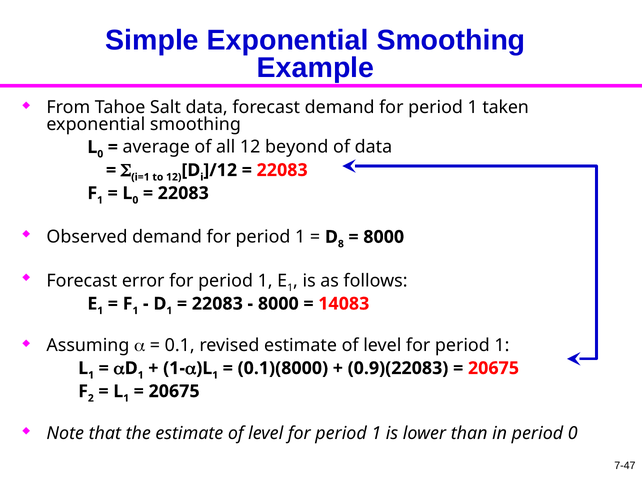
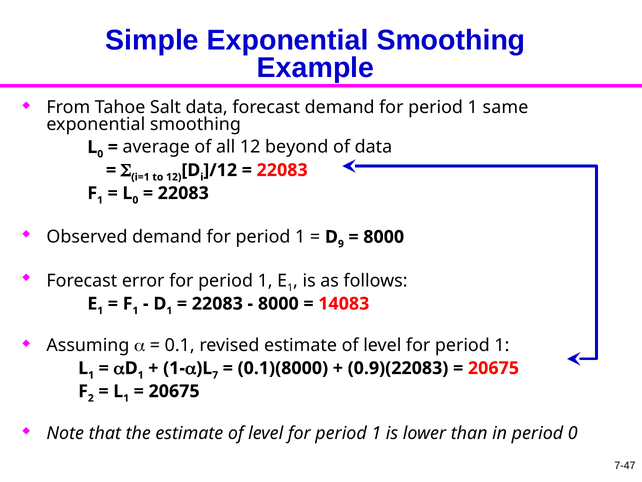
taken: taken -> same
8: 8 -> 9
1 at (215, 375): 1 -> 7
